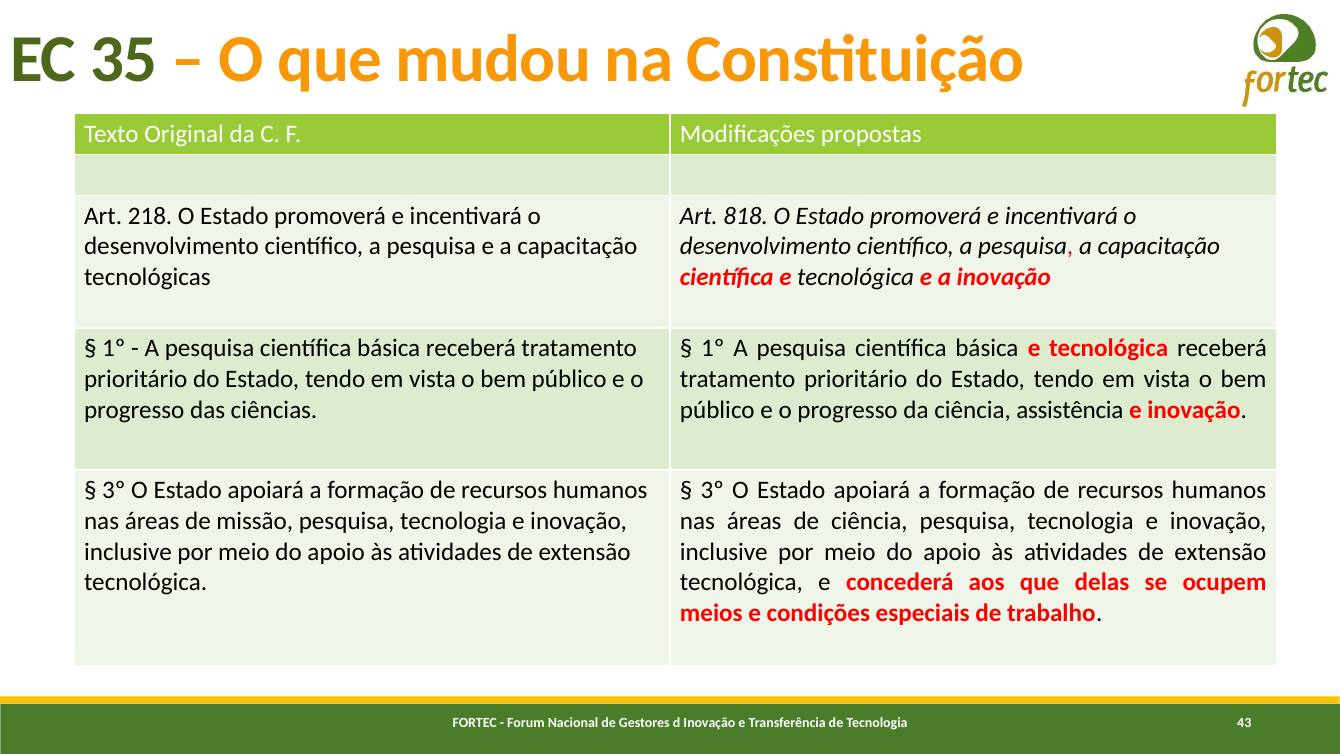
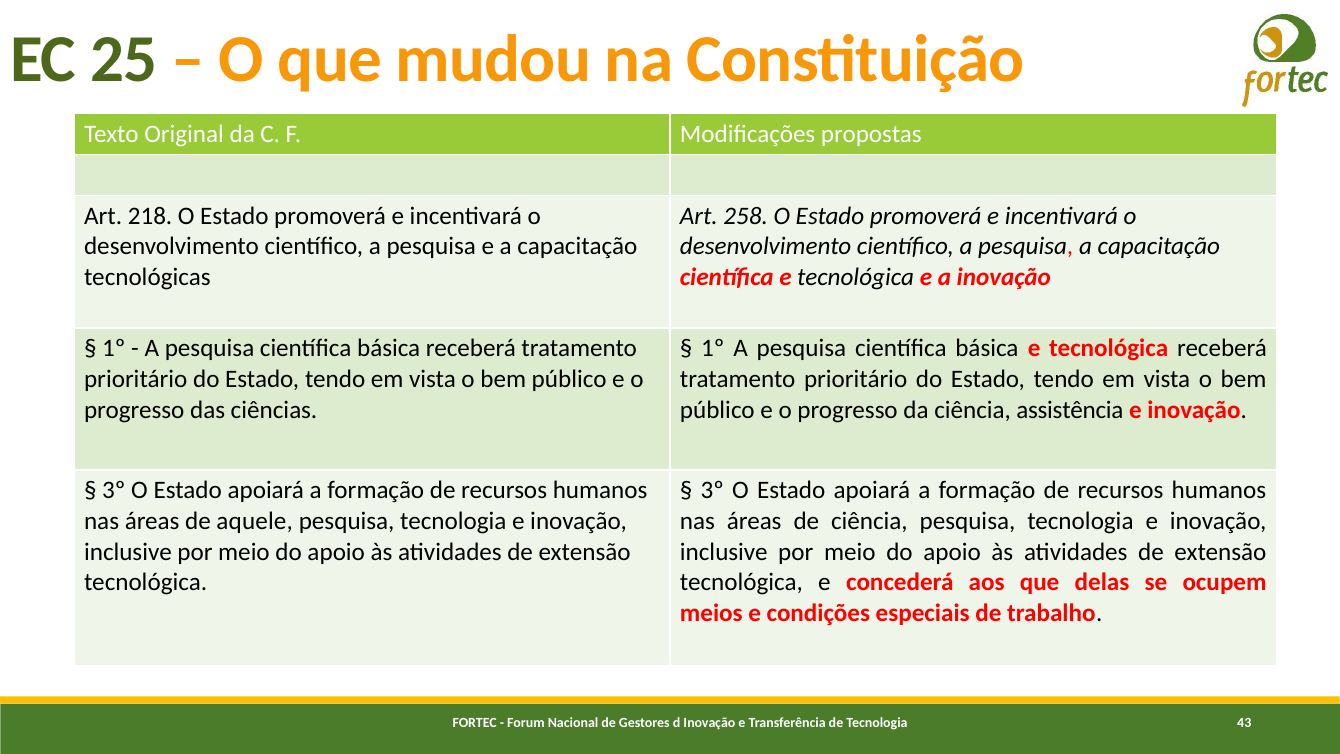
35: 35 -> 25
818: 818 -> 258
missão: missão -> aquele
